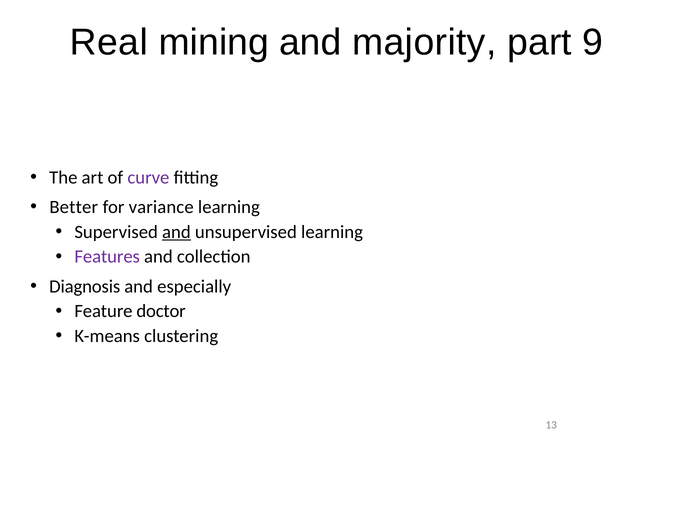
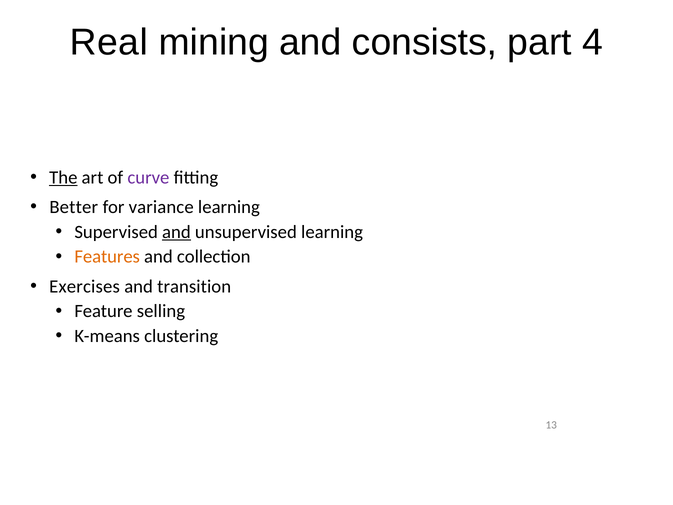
majority: majority -> consists
9: 9 -> 4
The underline: none -> present
Features colour: purple -> orange
Diagnosis: Diagnosis -> Exercises
especially: especially -> transition
doctor: doctor -> selling
